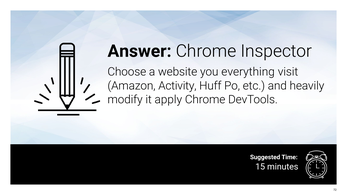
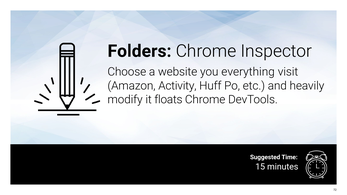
Answer: Answer -> Folders
apply: apply -> floats
